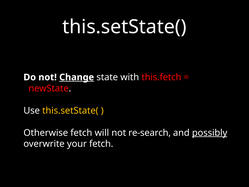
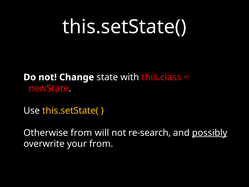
Change underline: present -> none
this.fetch: this.fetch -> this.class
Otherwise fetch: fetch -> from
your fetch: fetch -> from
